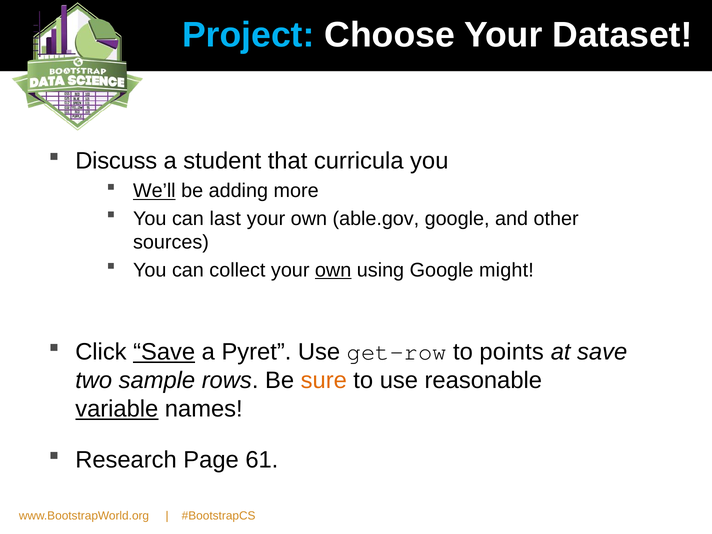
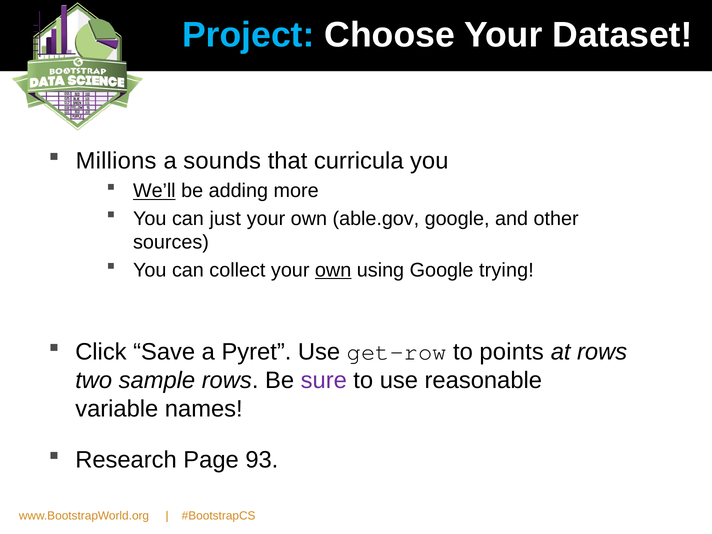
Discuss: Discuss -> Millions
student: student -> sounds
last: last -> just
might: might -> trying
Save at (164, 352) underline: present -> none
at save: save -> rows
sure colour: orange -> purple
variable underline: present -> none
61: 61 -> 93
